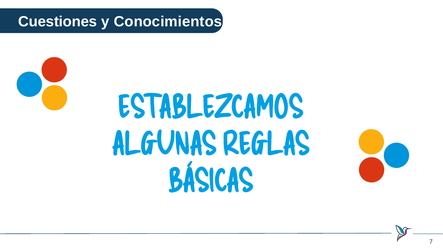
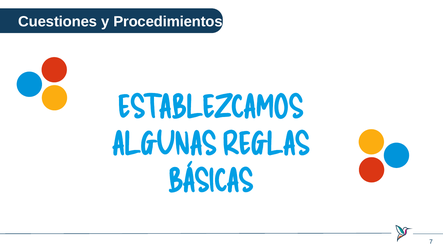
Conocimientos: Conocimientos -> Procedimientos
